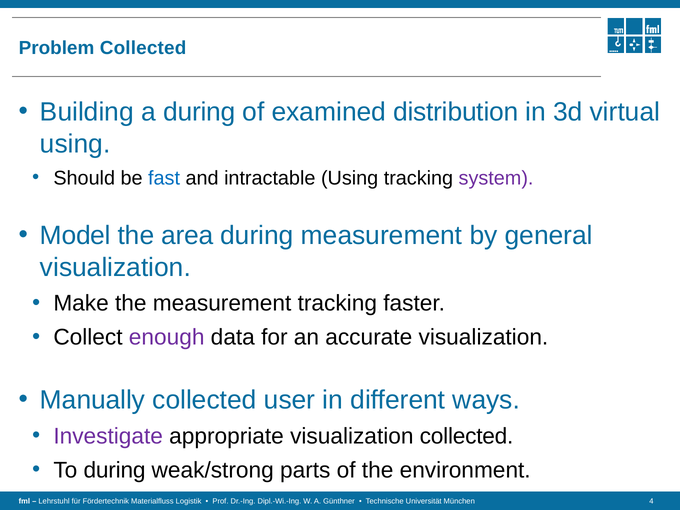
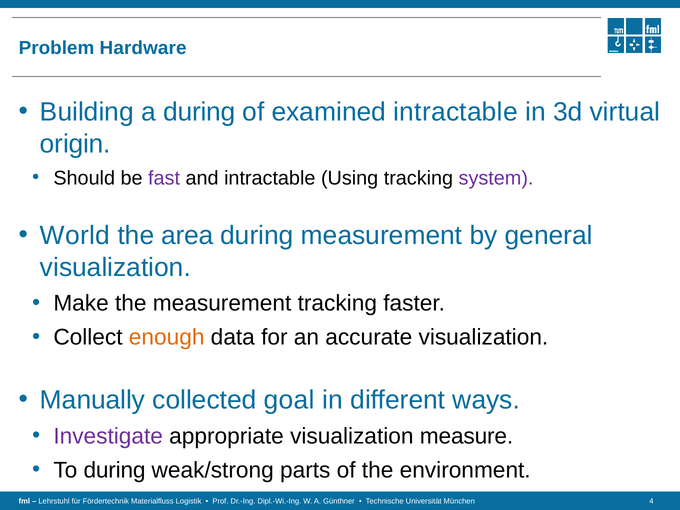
Problem Collected: Collected -> Hardware
examined distribution: distribution -> intractable
using at (75, 144): using -> origin
fast colour: blue -> purple
Model: Model -> World
enough colour: purple -> orange
user: user -> goal
visualization collected: collected -> measure
